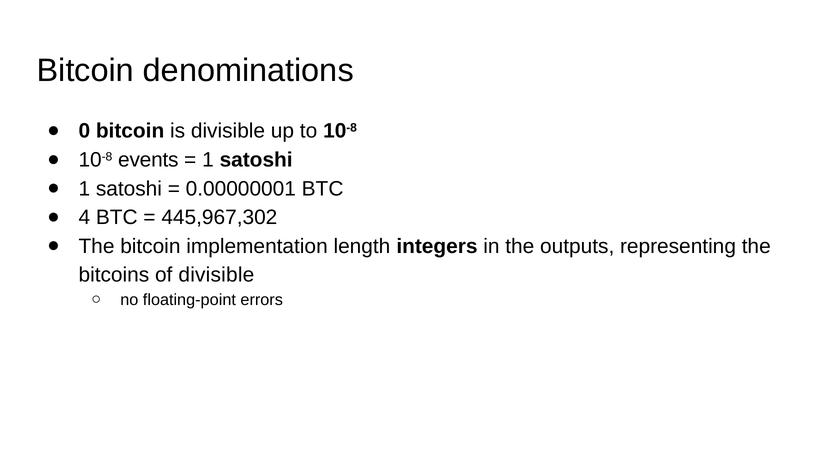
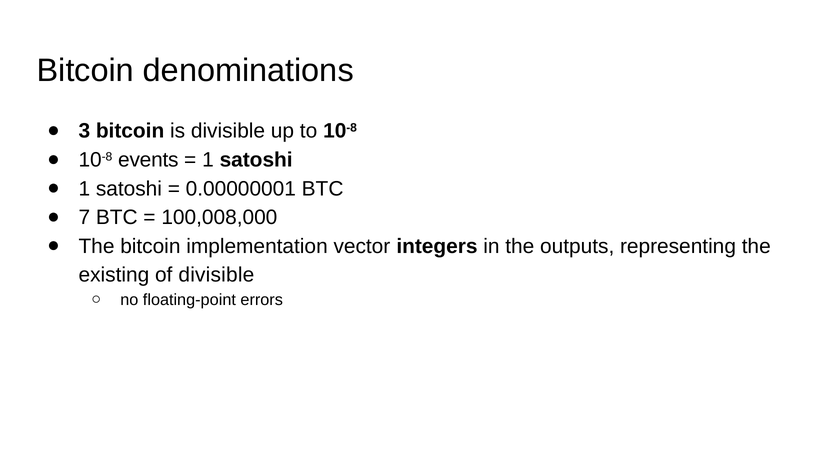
0: 0 -> 3
4: 4 -> 7
445,967,302: 445,967,302 -> 100,008,000
length: length -> vector
bitcoins: bitcoins -> existing
